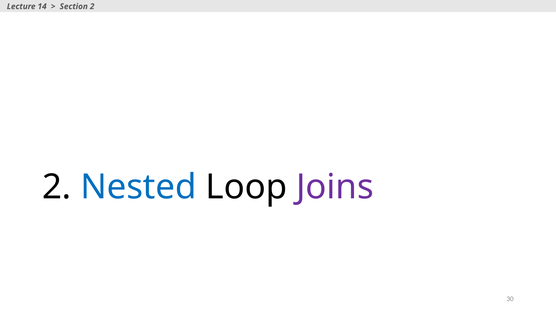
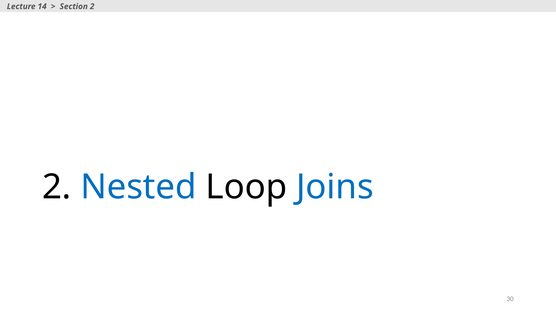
Joins colour: purple -> blue
